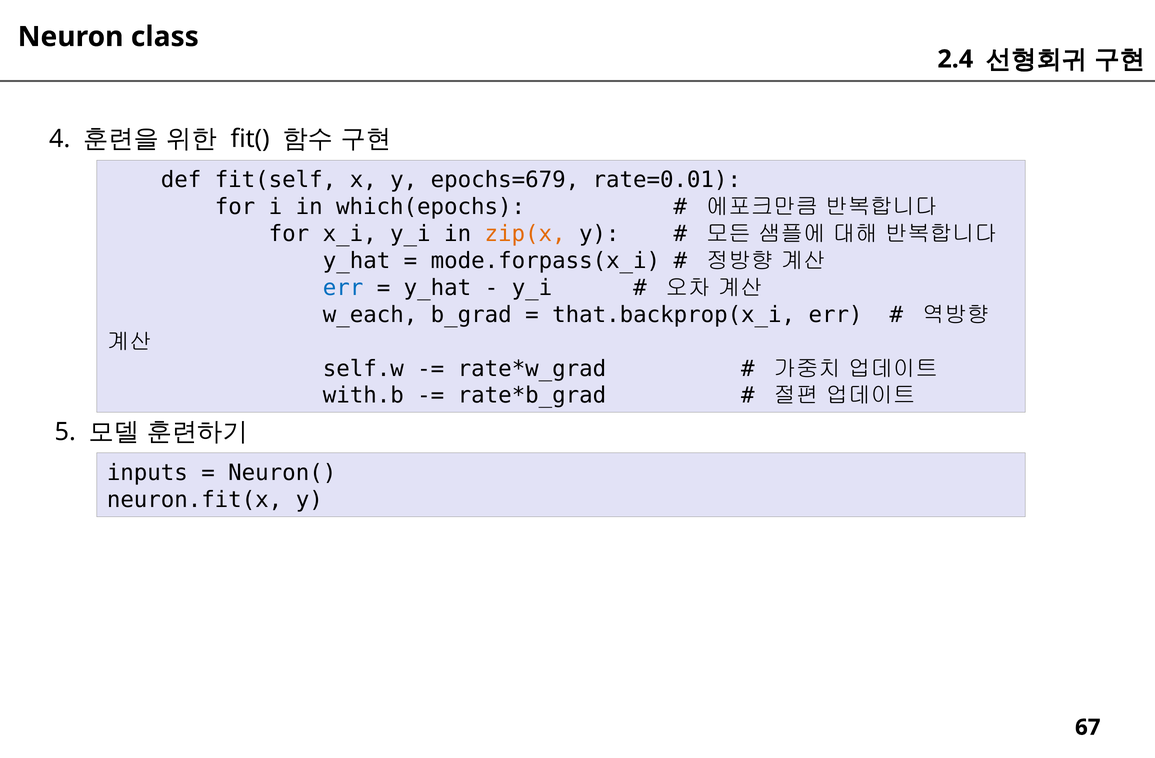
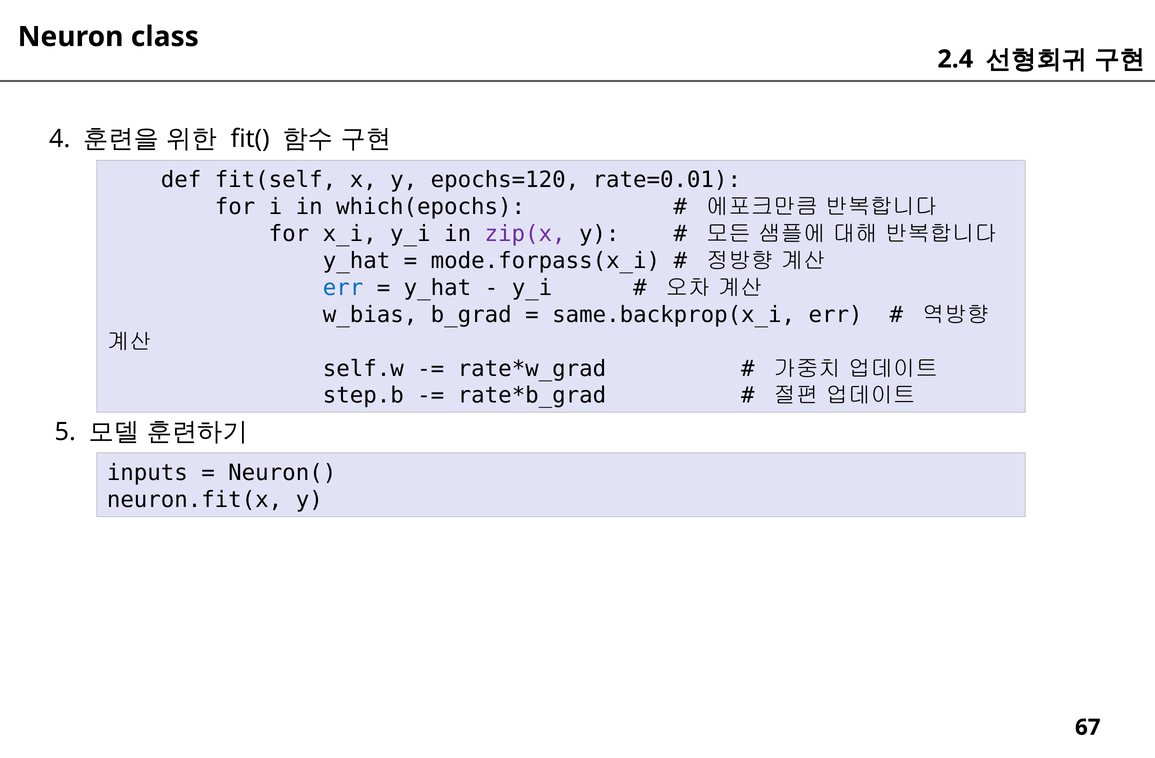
epochs=679: epochs=679 -> epochs=120
zip(x colour: orange -> purple
w_each: w_each -> w_bias
that.backprop(x_i: that.backprop(x_i -> same.backprop(x_i
with.b: with.b -> step.b
